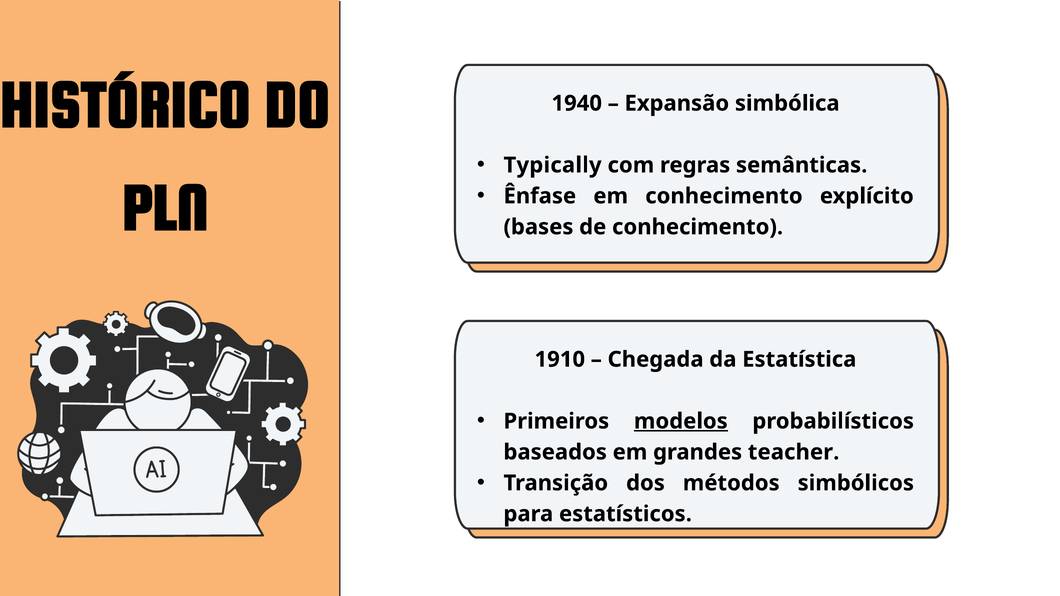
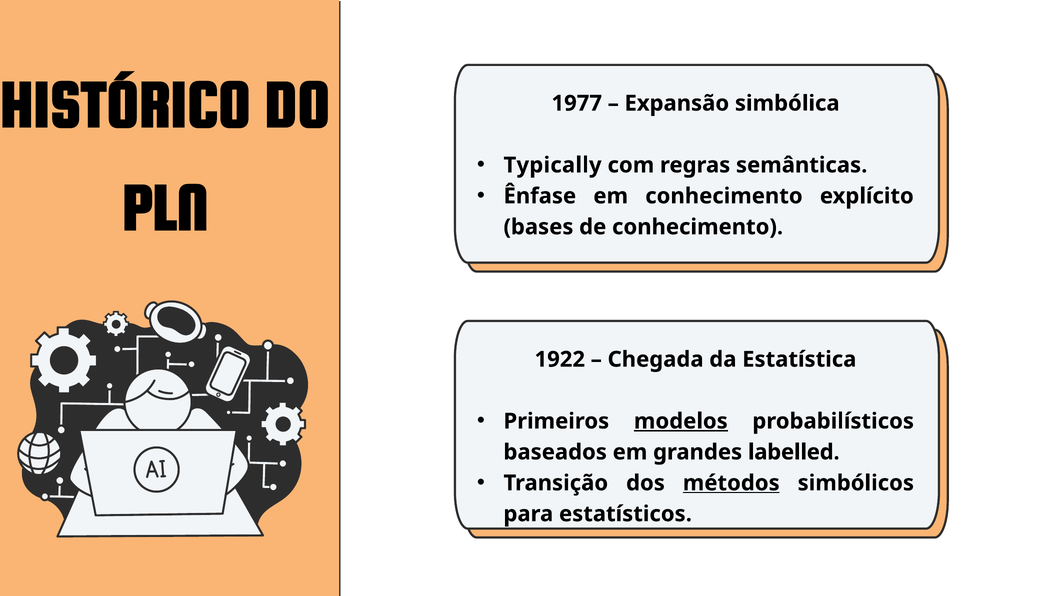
1940: 1940 -> 1977
1910: 1910 -> 1922
teacher: teacher -> labelled
métodos underline: none -> present
